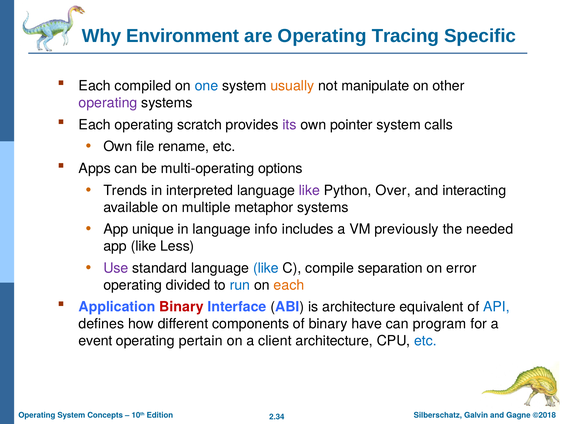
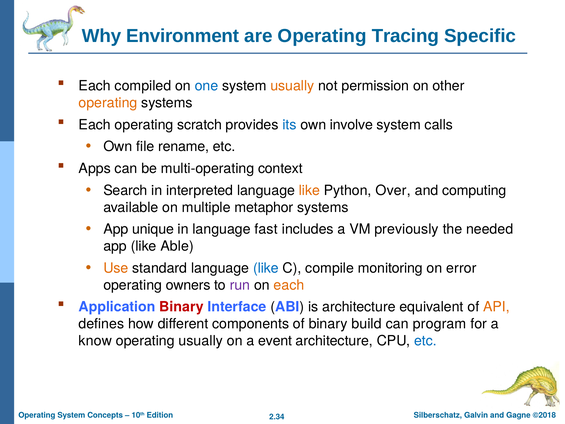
manipulate: manipulate -> permission
operating at (108, 103) colour: purple -> orange
its colour: purple -> blue
pointer: pointer -> involve
options: options -> context
Trends: Trends -> Search
like at (309, 190) colour: purple -> orange
interacting: interacting -> computing
info: info -> fast
Less: Less -> Able
Use colour: purple -> orange
separation: separation -> monitoring
divided: divided -> owners
run colour: blue -> purple
API colour: blue -> orange
have: have -> build
event: event -> know
operating pertain: pertain -> usually
client: client -> event
